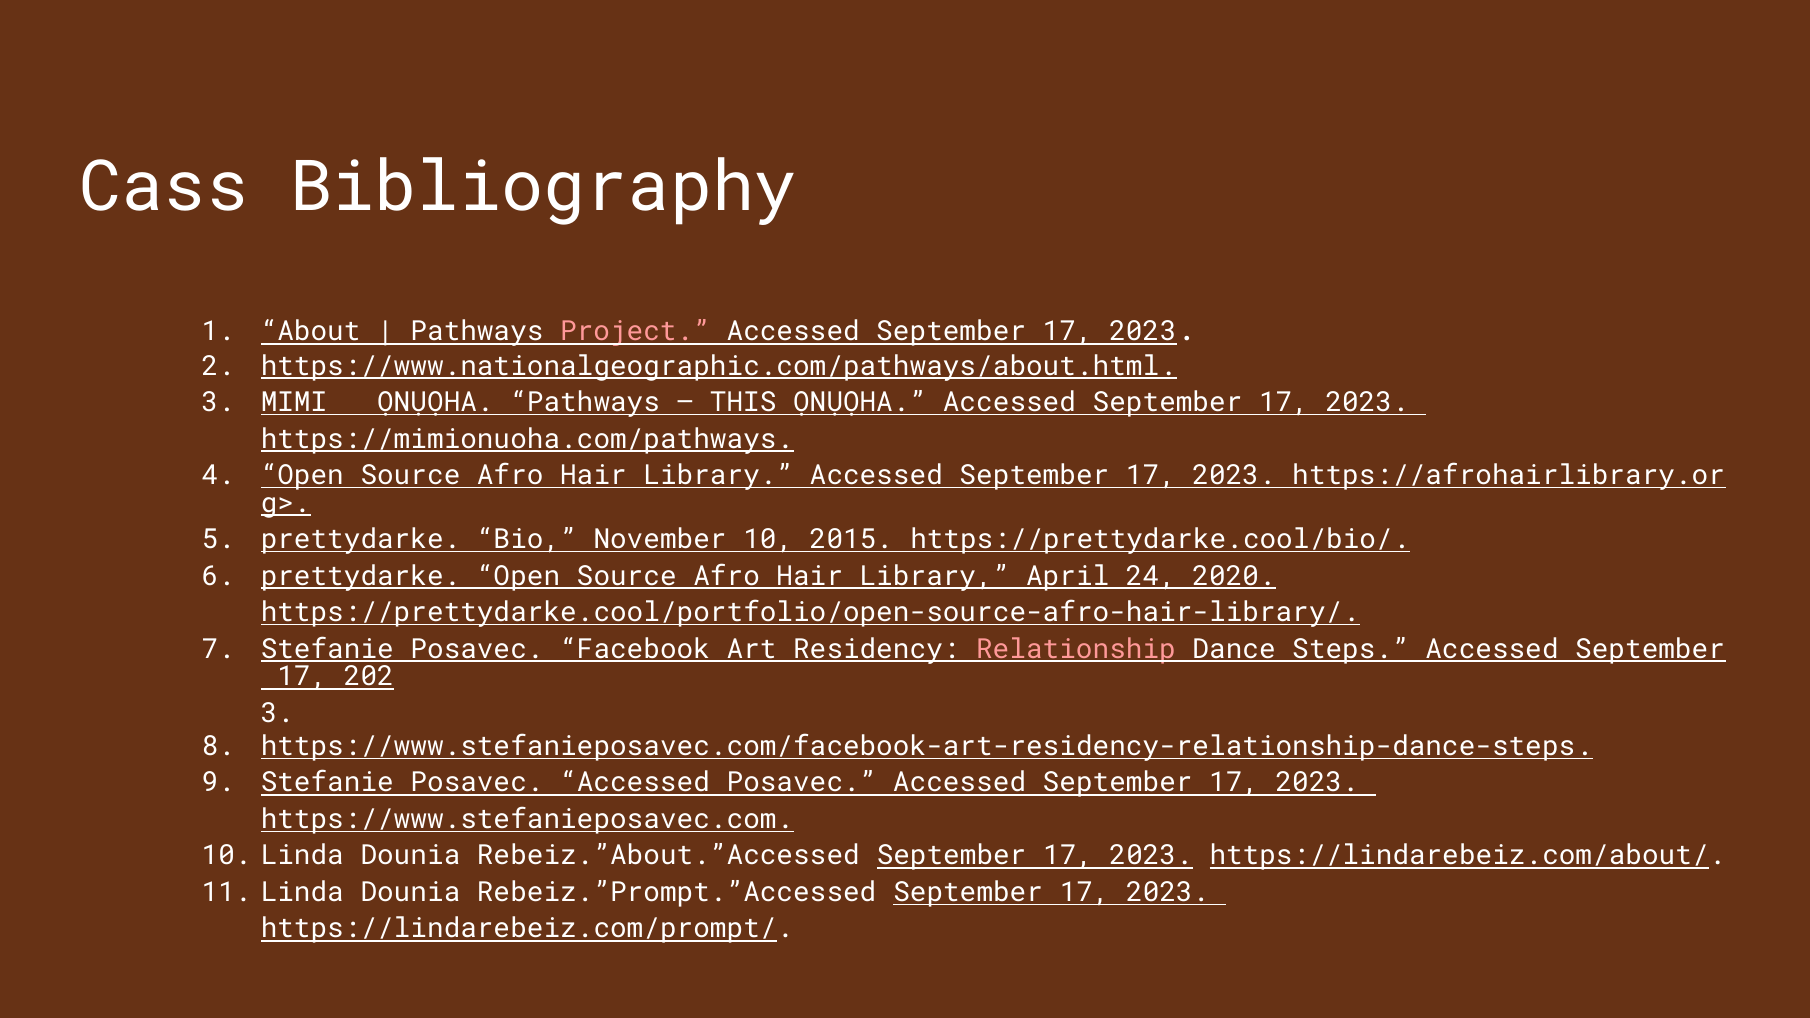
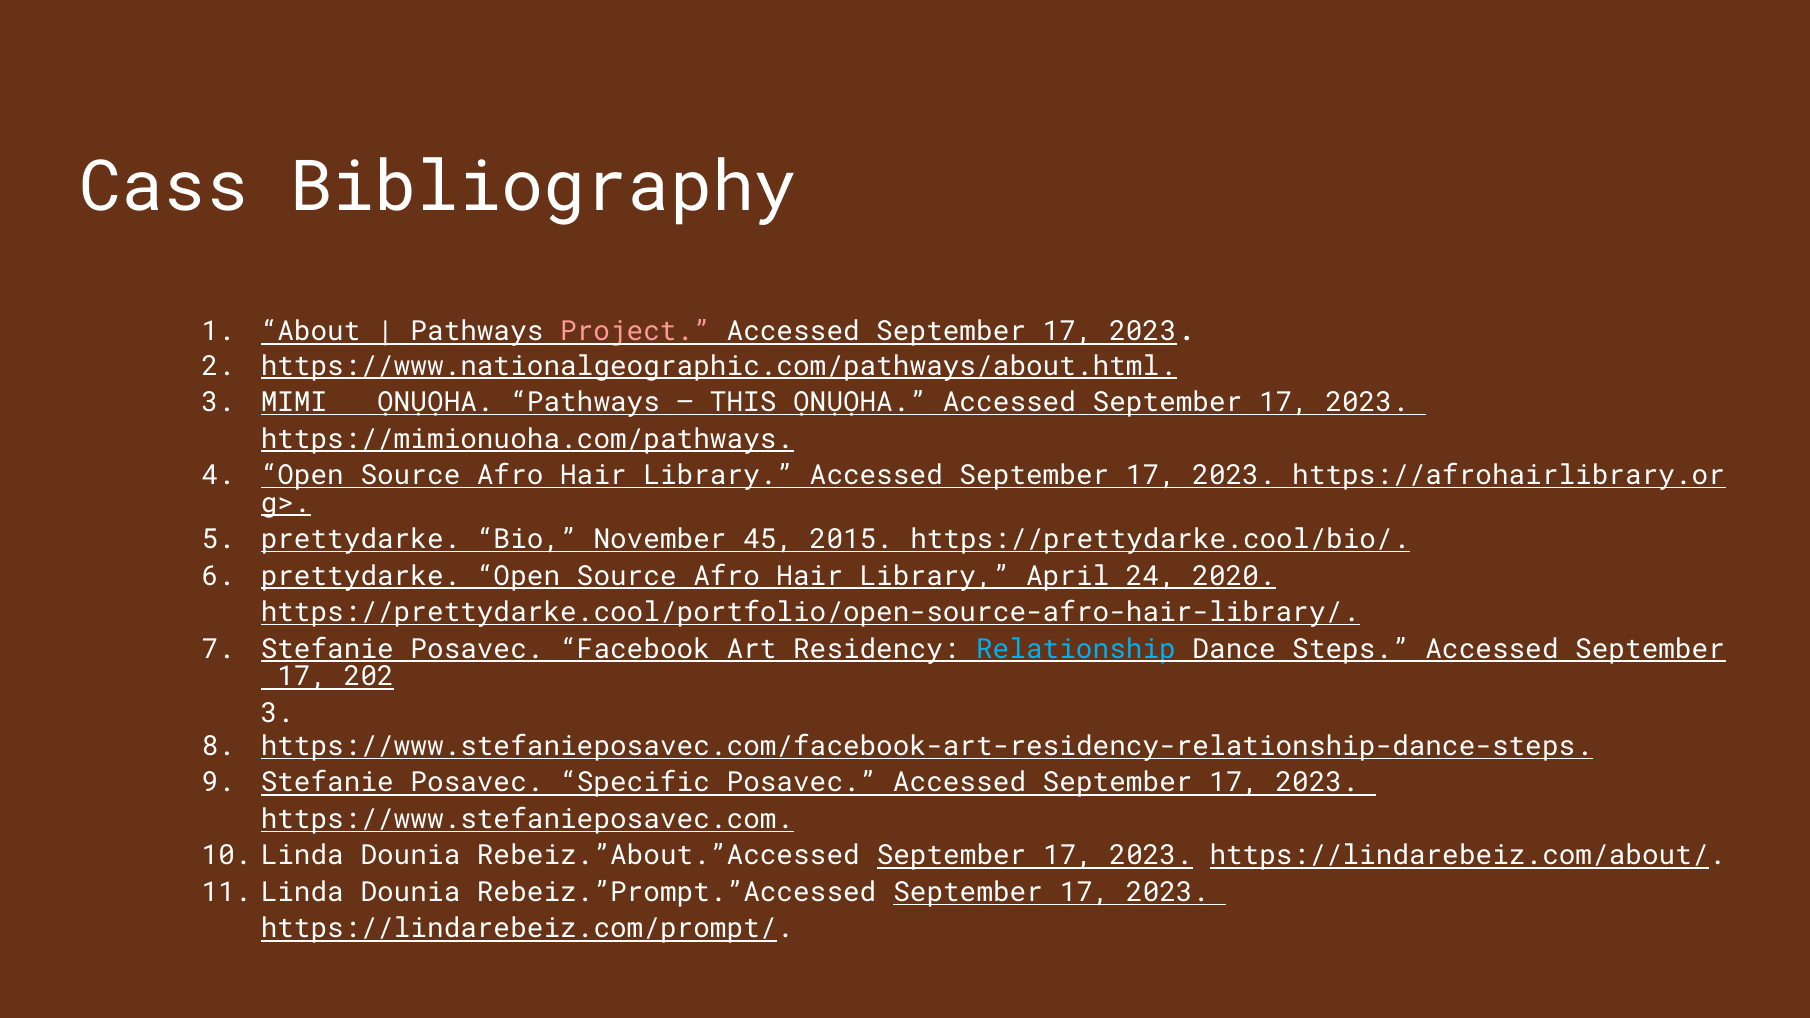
November 10: 10 -> 45
Relationship colour: pink -> light blue
Stefanie Posavec Accessed: Accessed -> Specific
